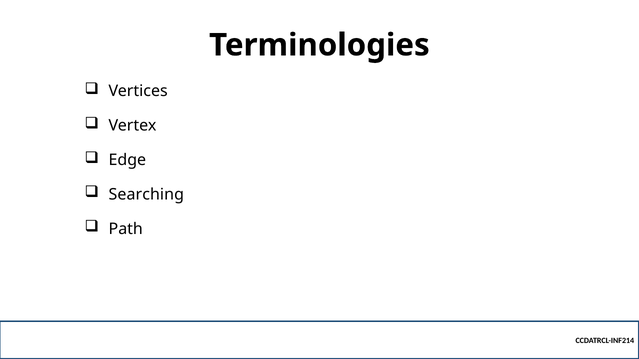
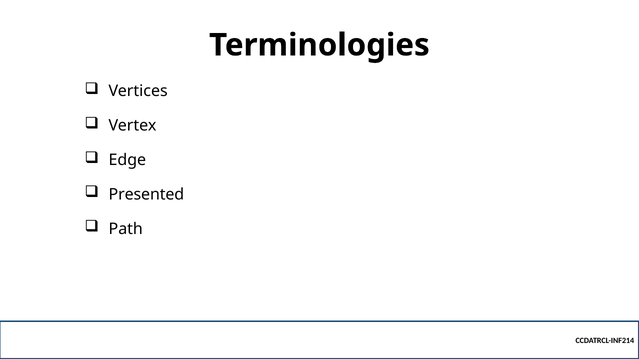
Searching: Searching -> Presented
